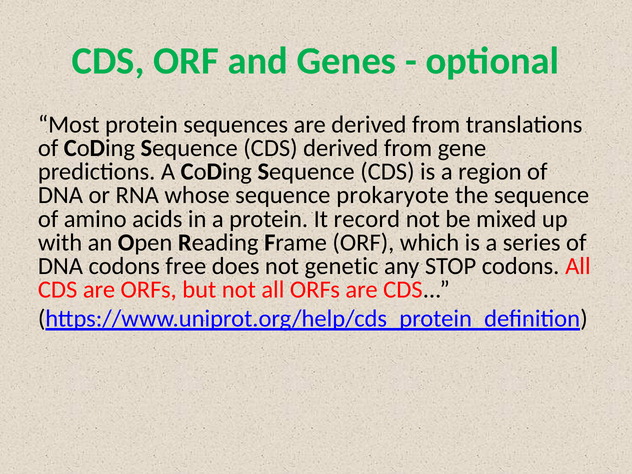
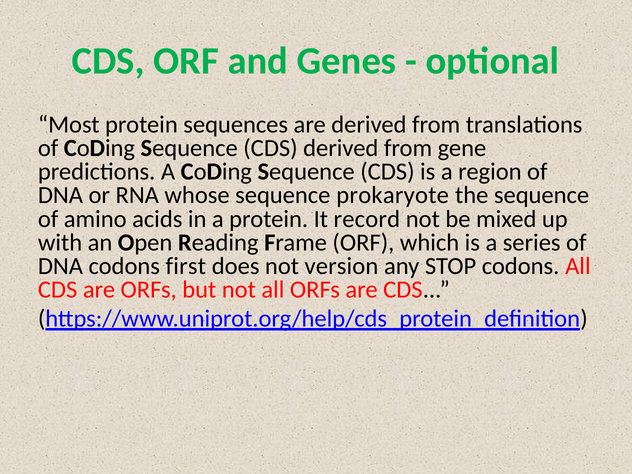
free: free -> first
genetic: genetic -> version
